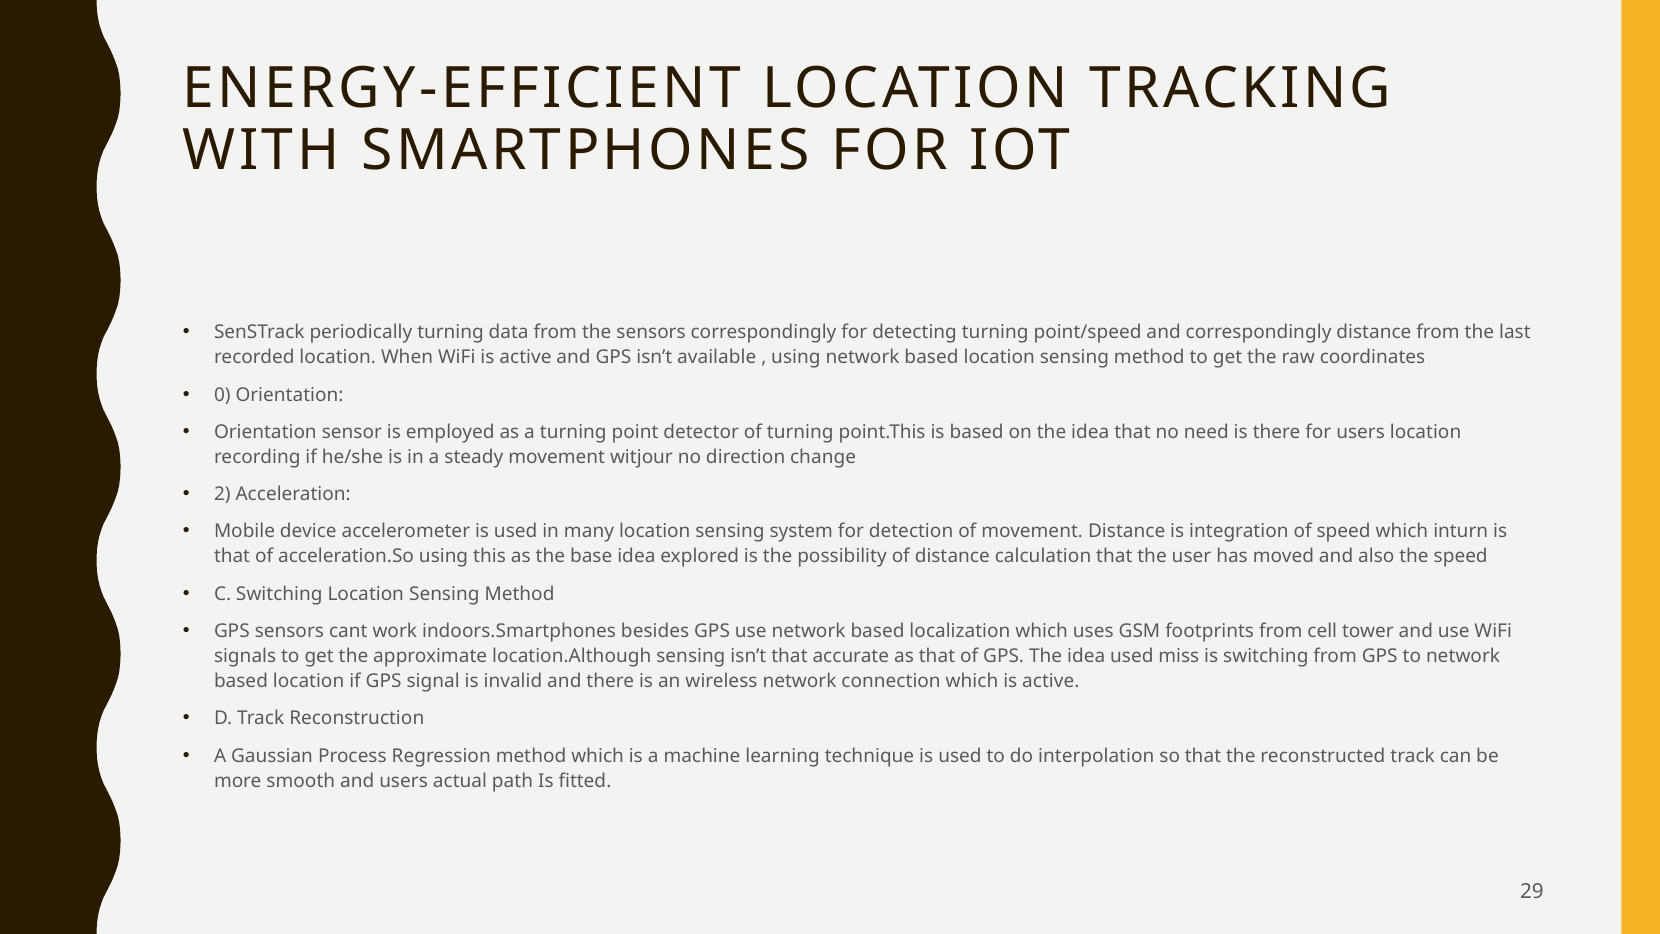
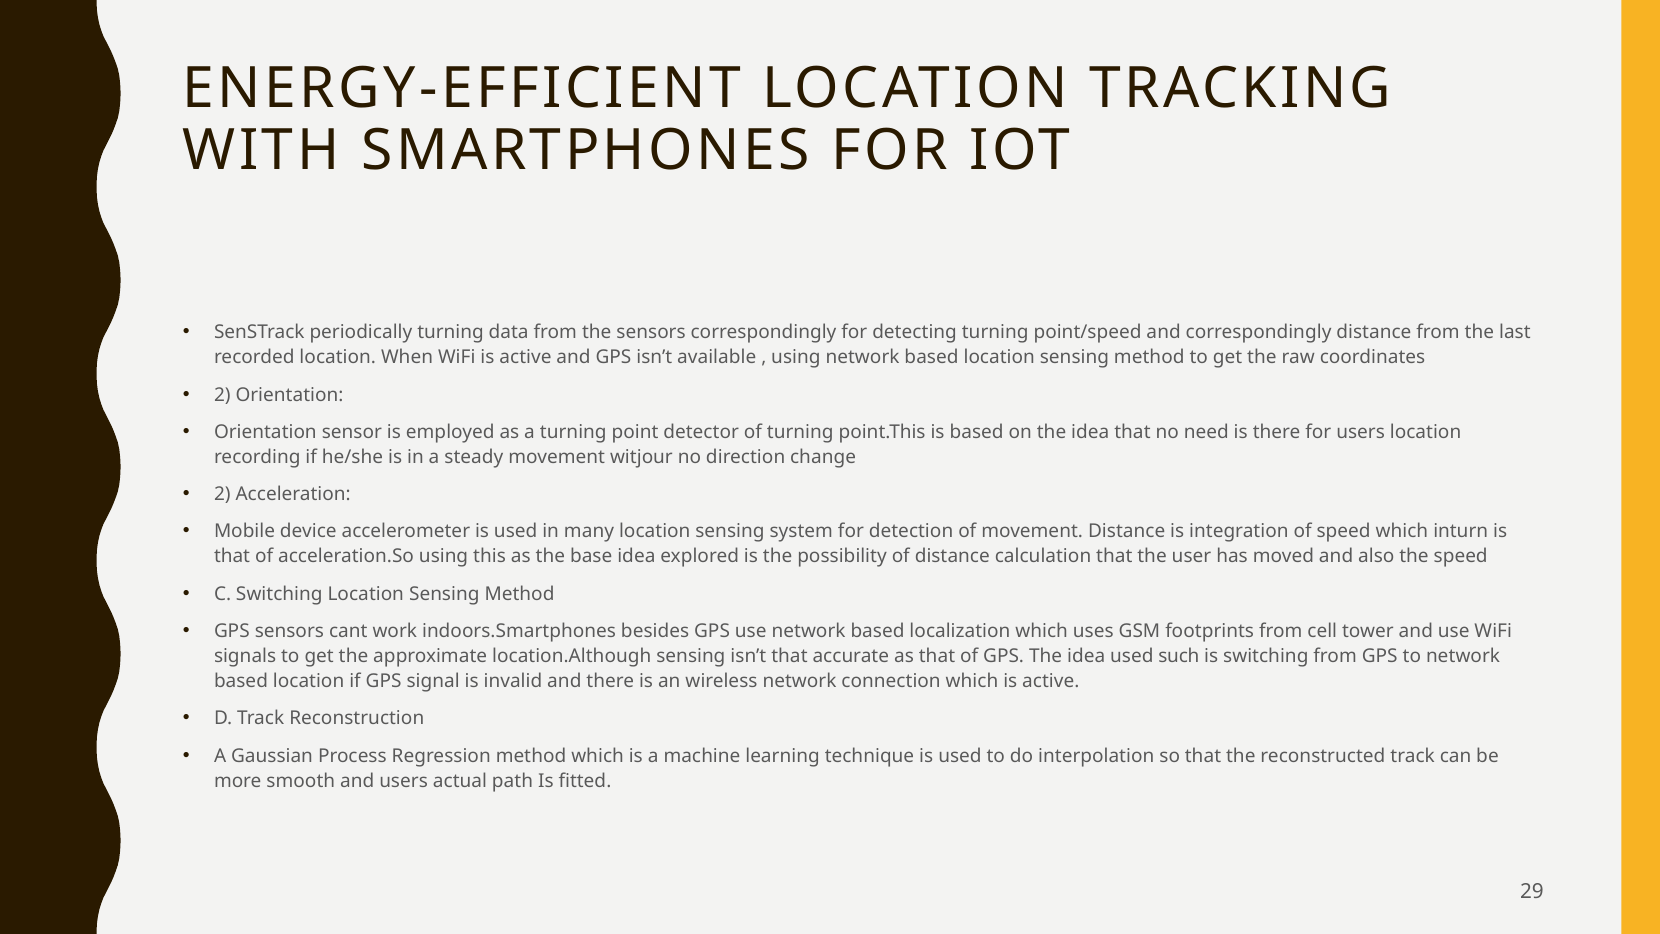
0 at (222, 395): 0 -> 2
miss: miss -> such
